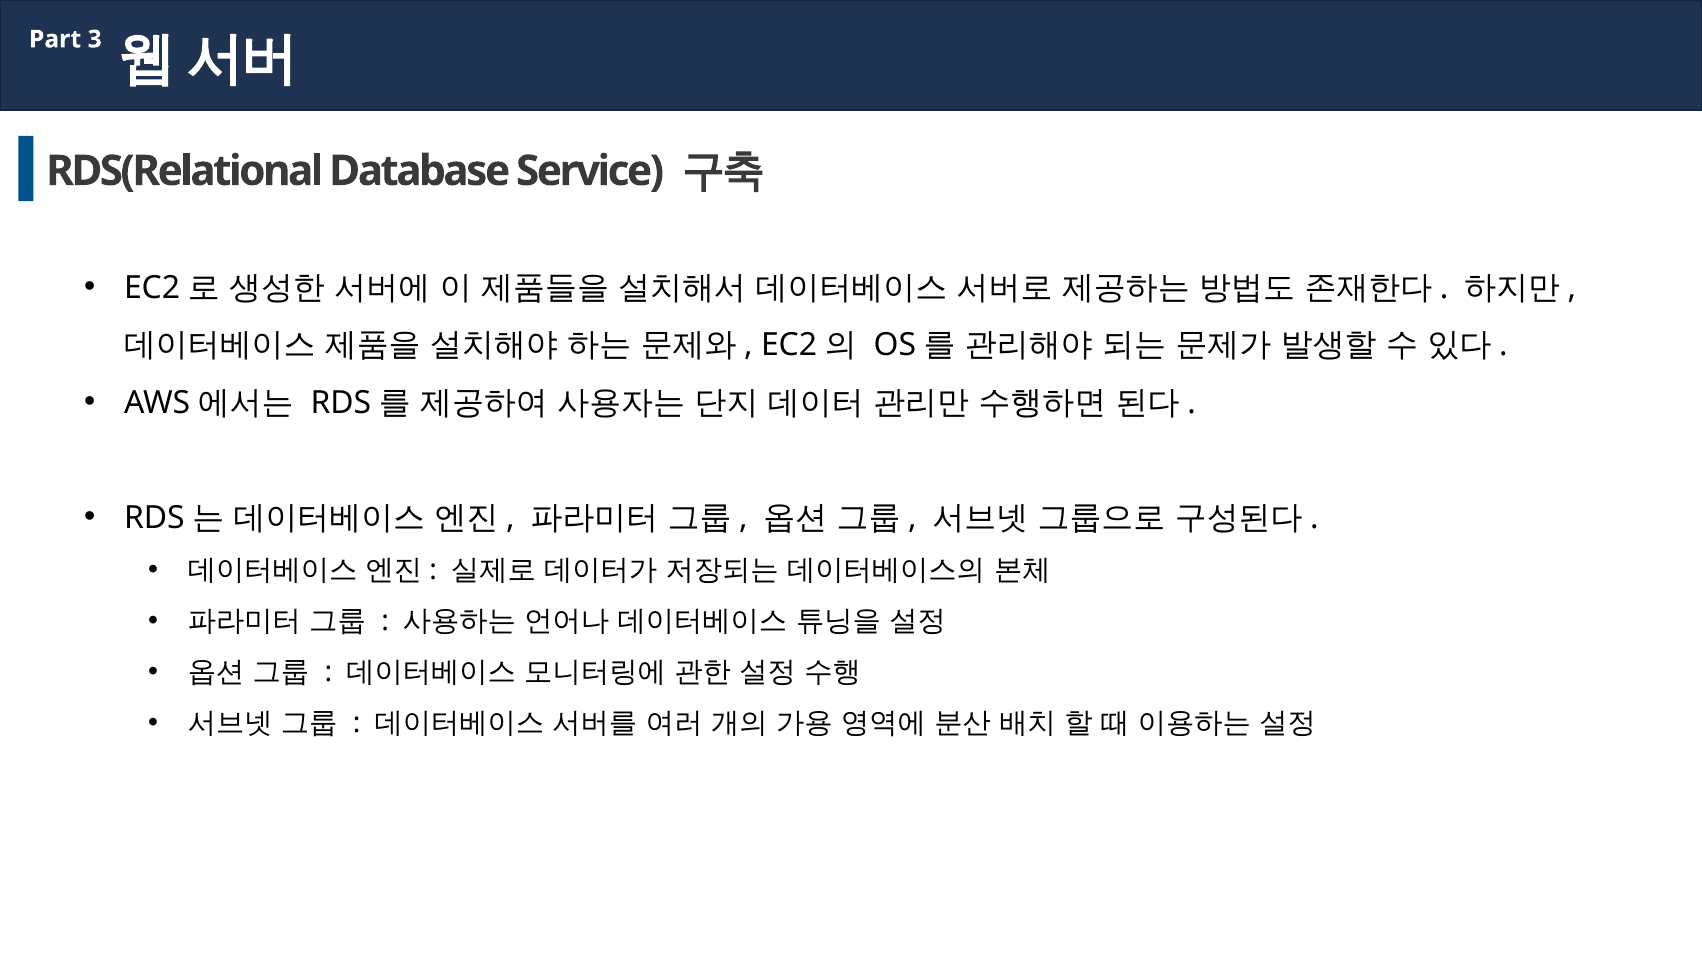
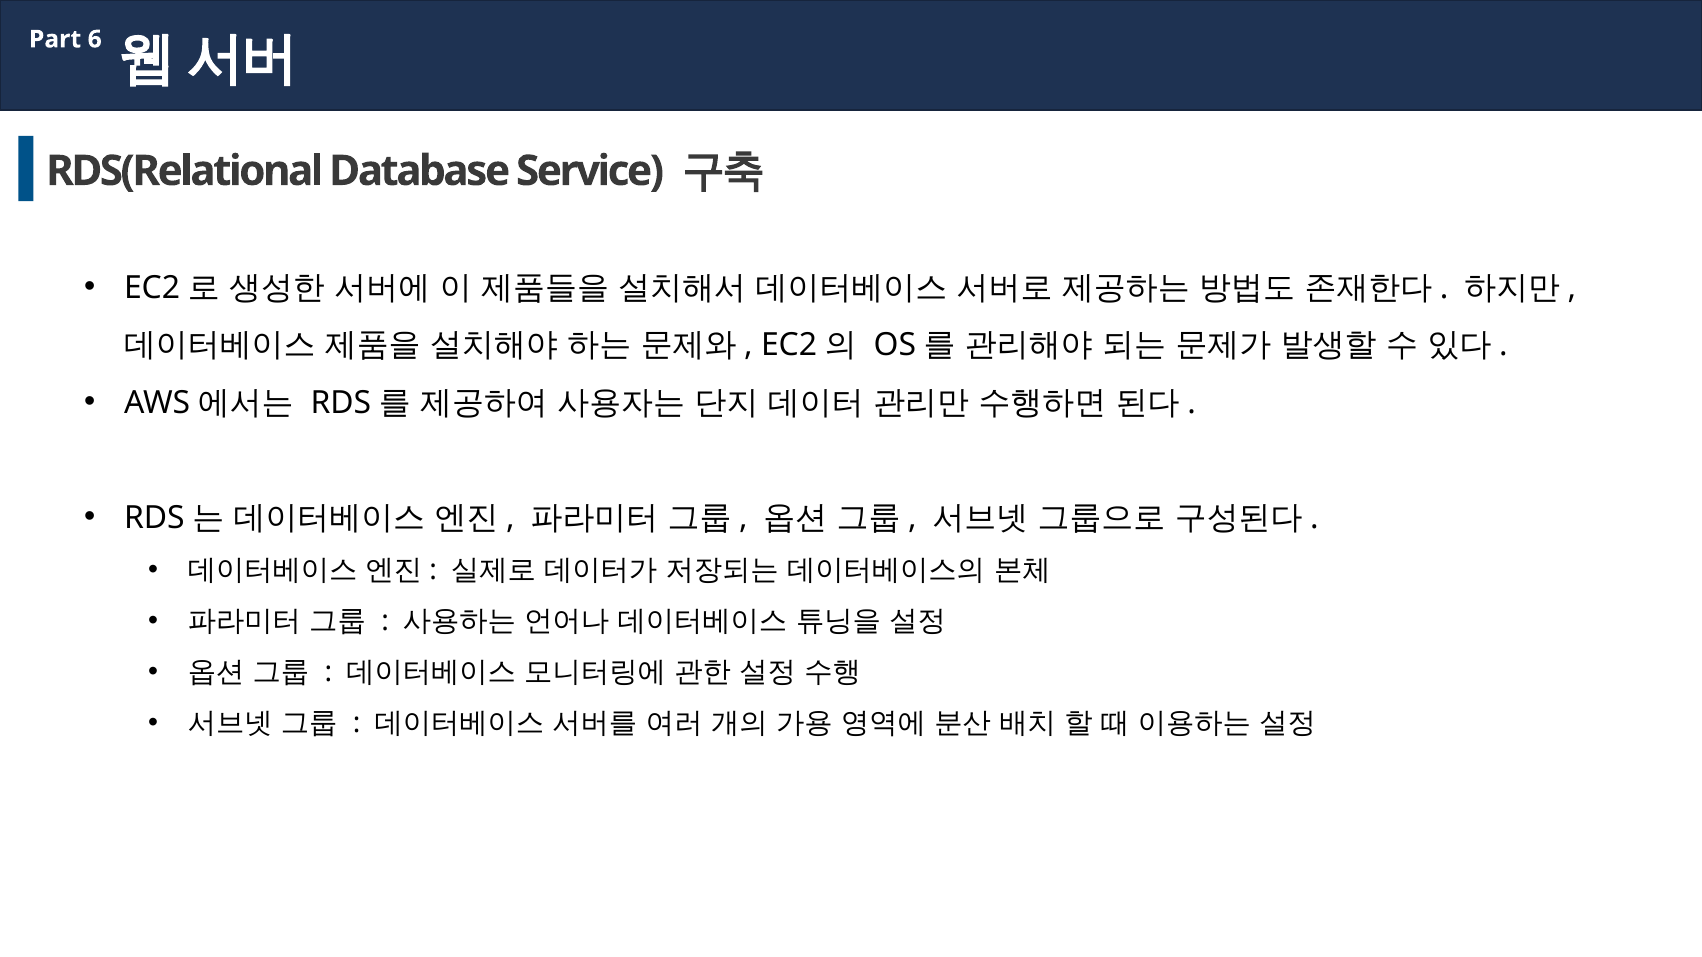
3: 3 -> 6
